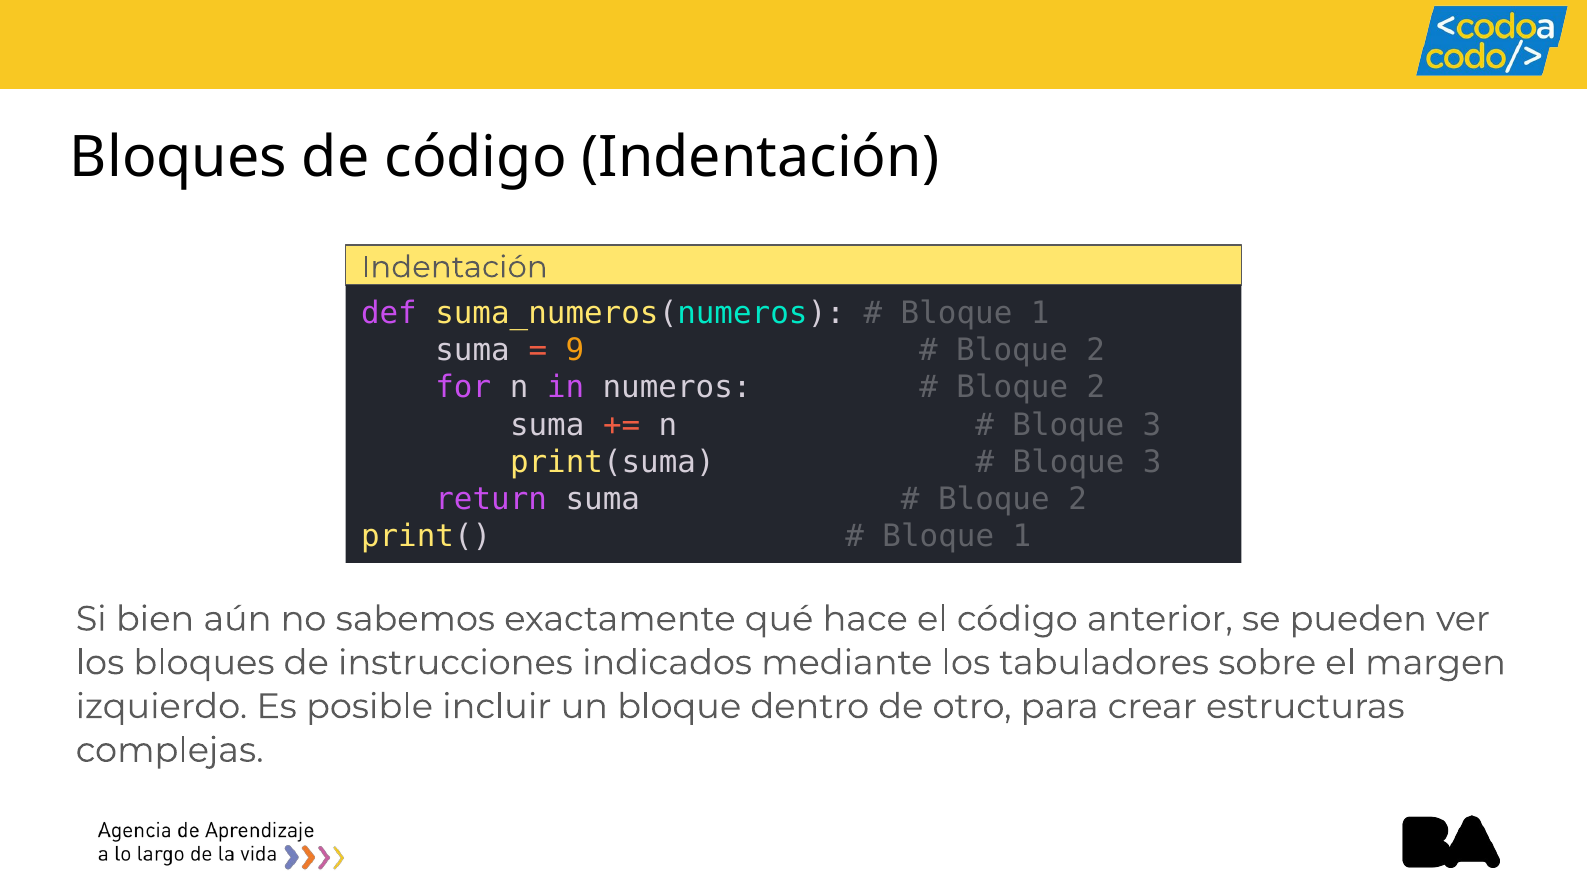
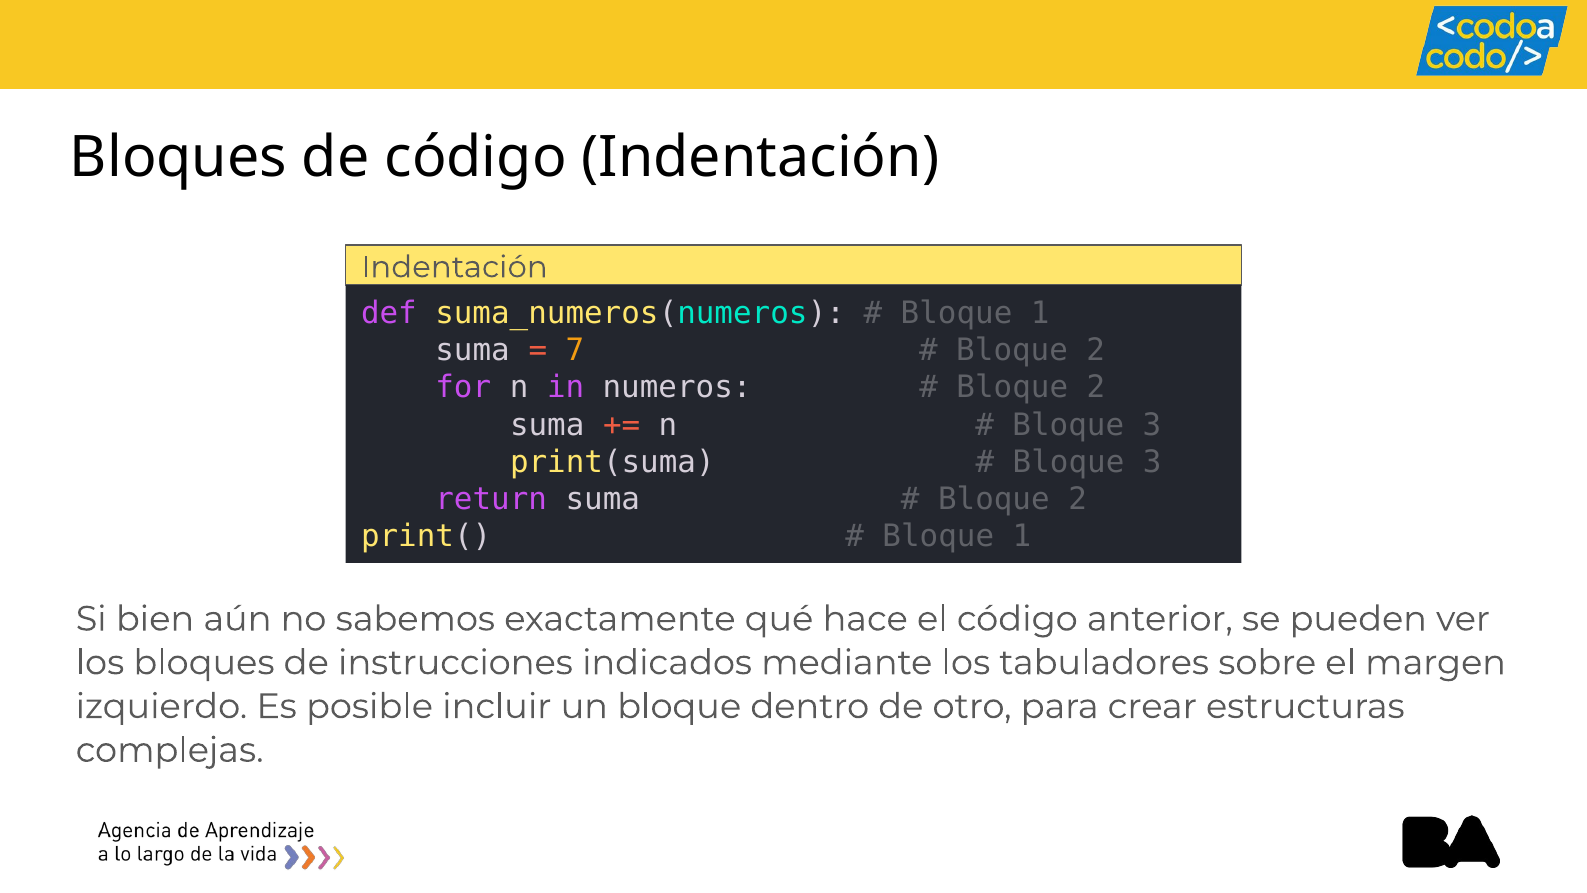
9: 9 -> 7
